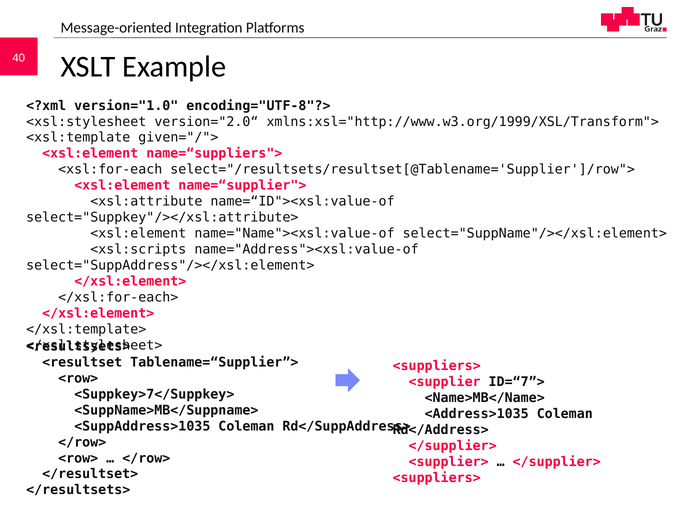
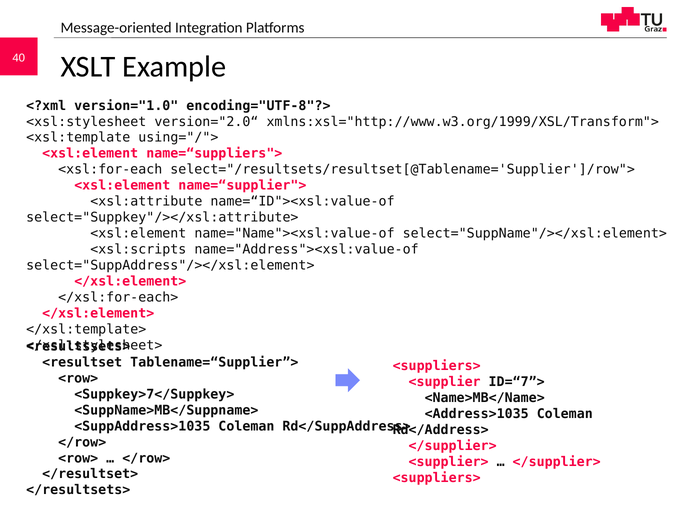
given="/">: given="/"> -> using="/">
